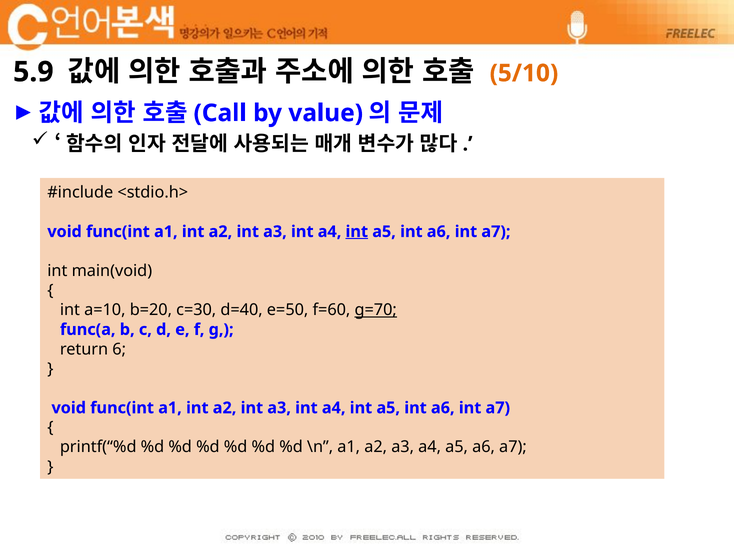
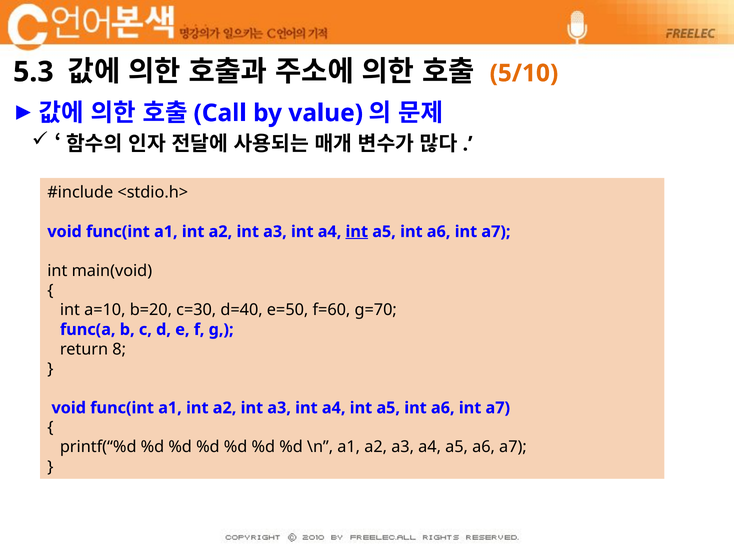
5.9: 5.9 -> 5.3
g=70 underline: present -> none
6: 6 -> 8
